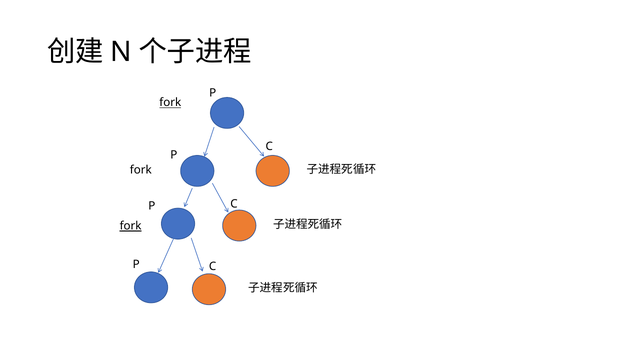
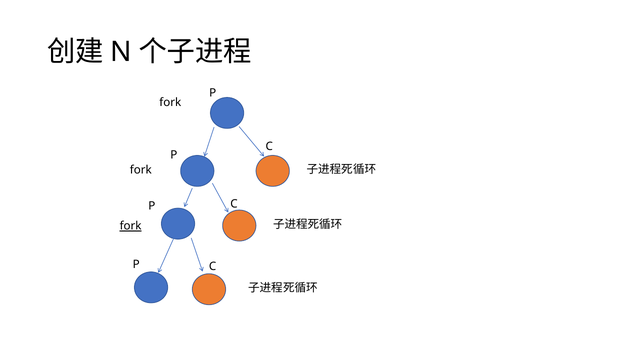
fork at (170, 103) underline: present -> none
